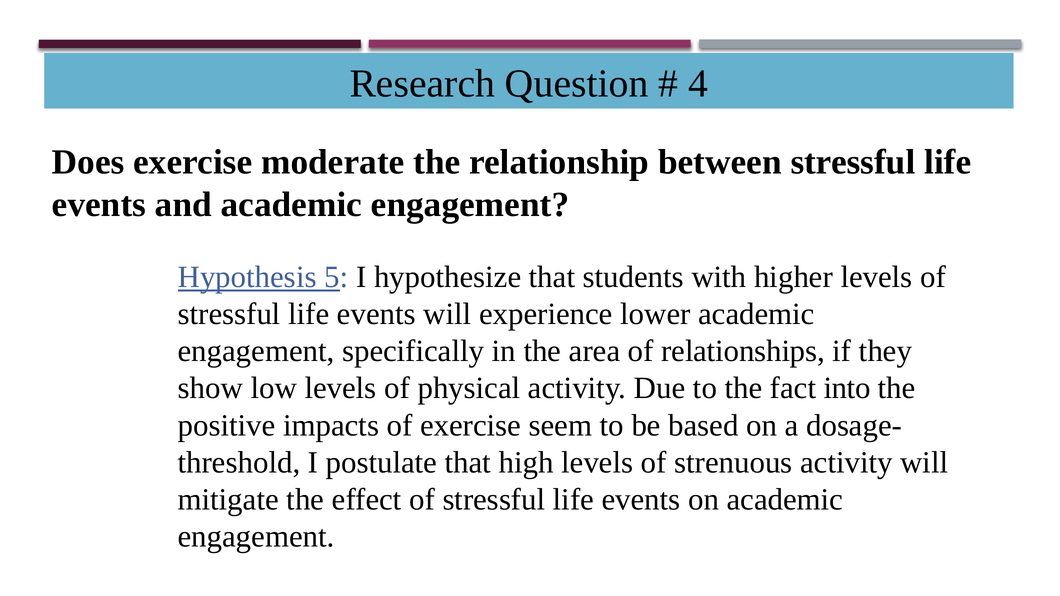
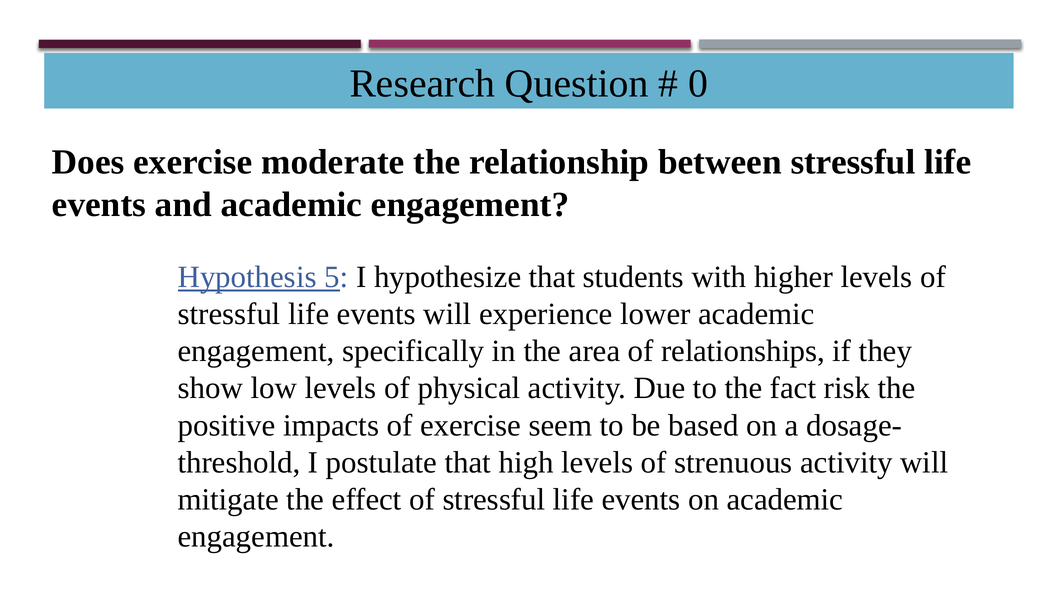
4: 4 -> 0
into: into -> risk
